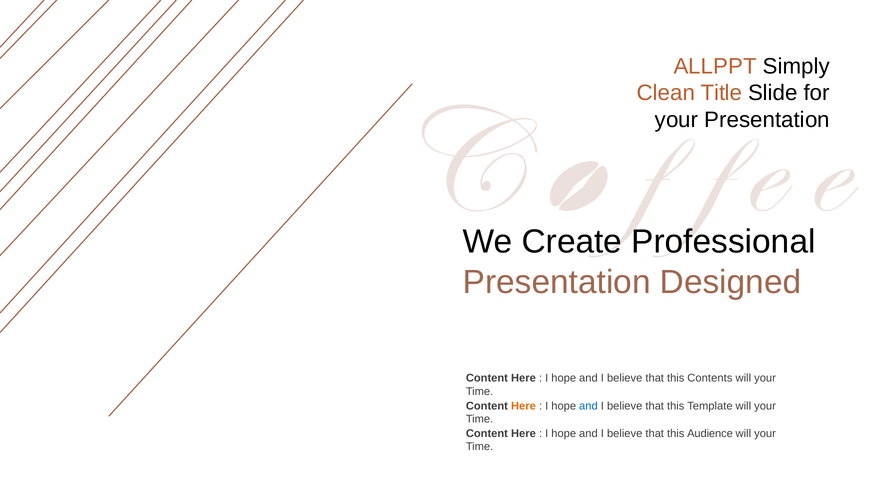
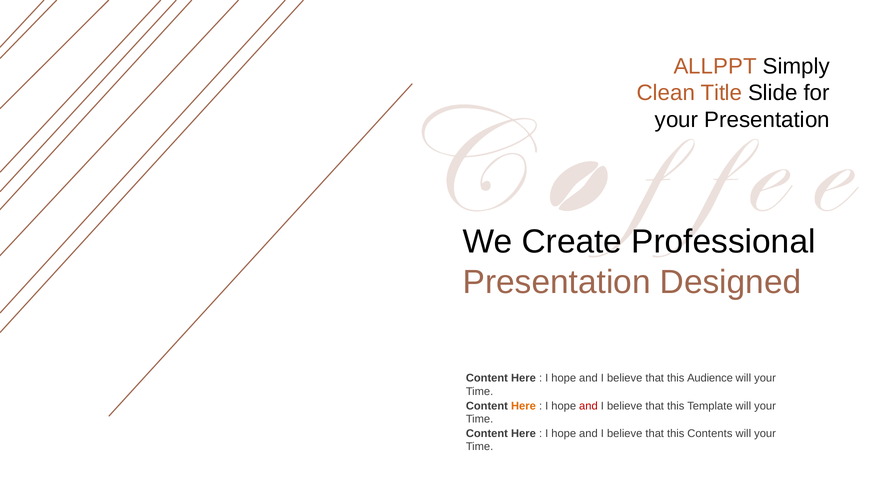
Contents: Contents -> Audience
and at (588, 406) colour: blue -> red
Audience: Audience -> Contents
